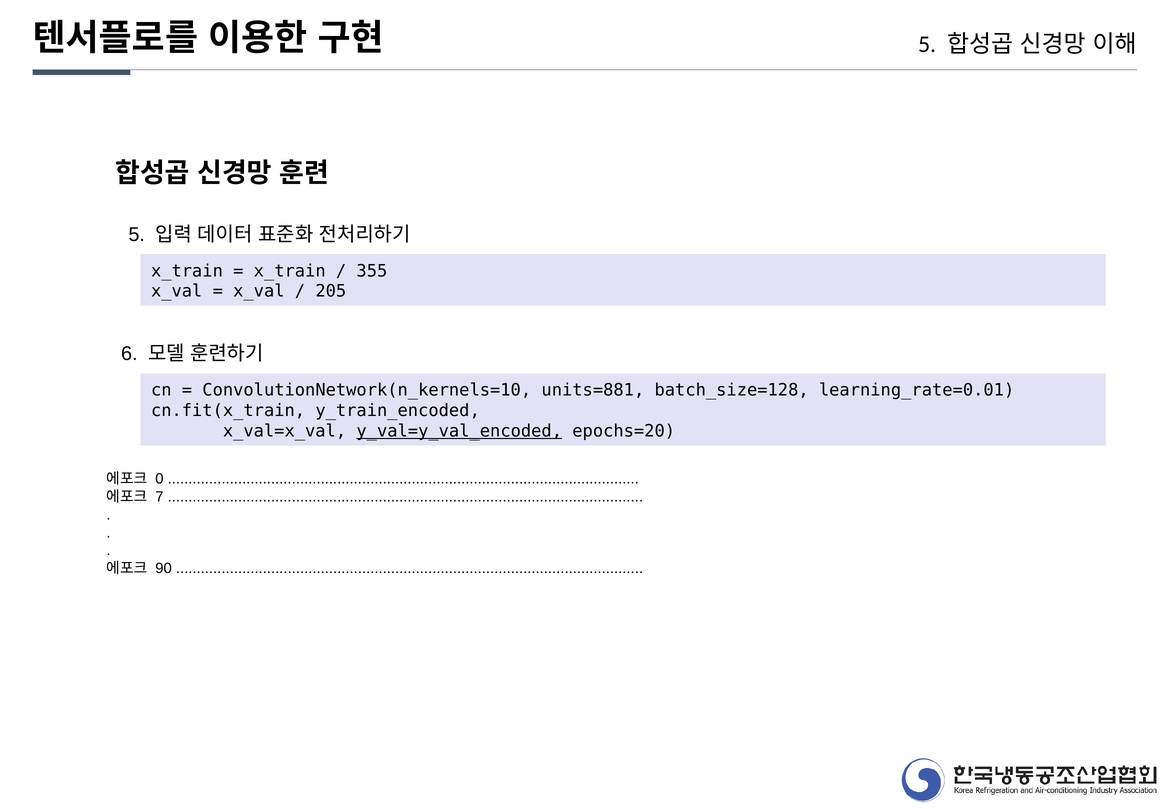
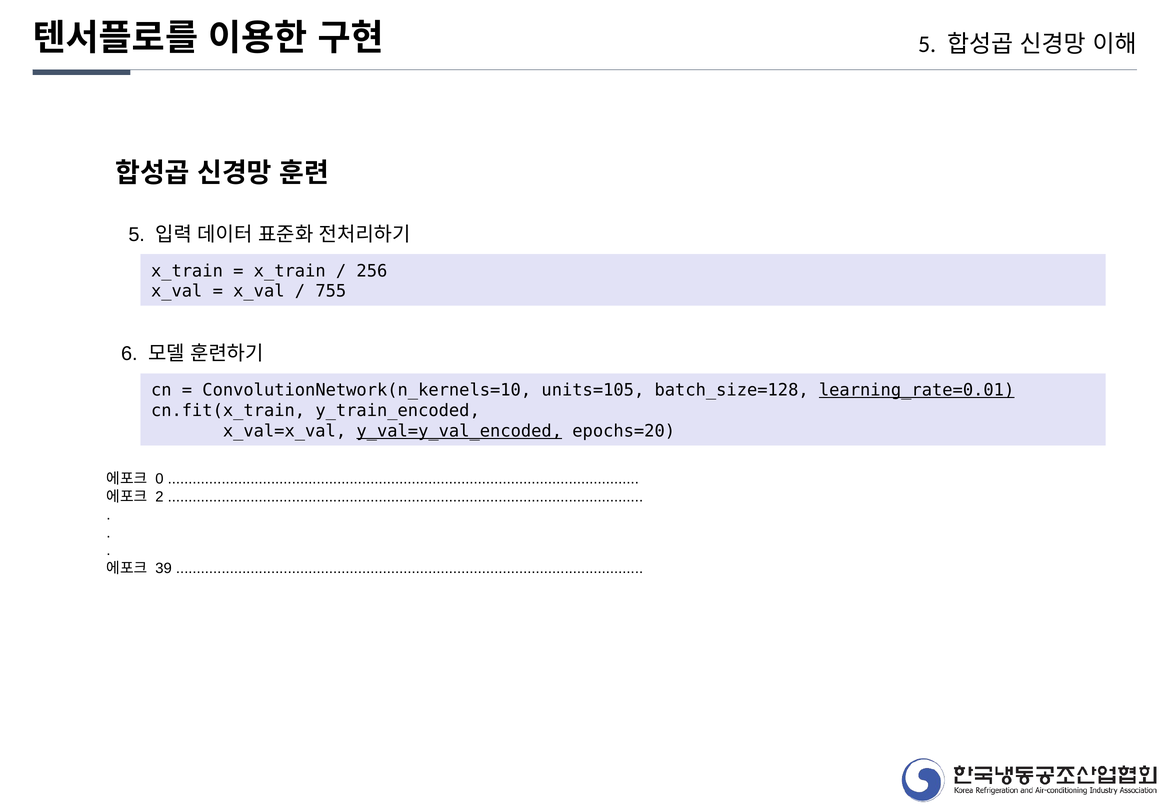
355: 355 -> 256
205: 205 -> 755
units=881: units=881 -> units=105
learning_rate=0.01 underline: none -> present
7: 7 -> 2
90: 90 -> 39
